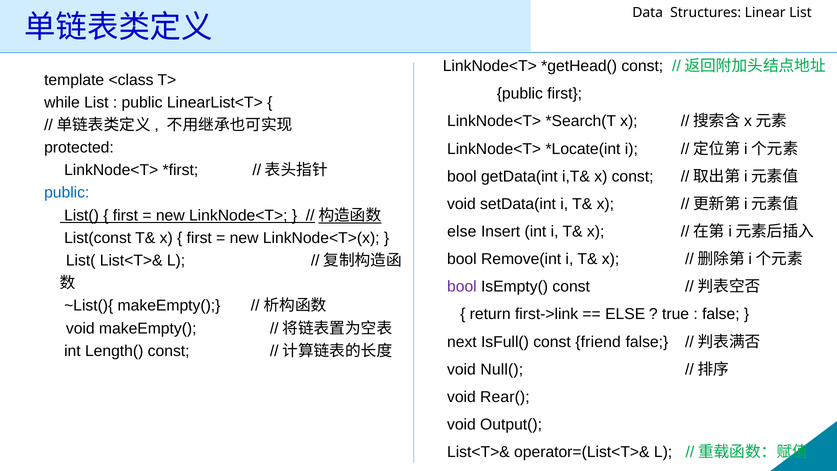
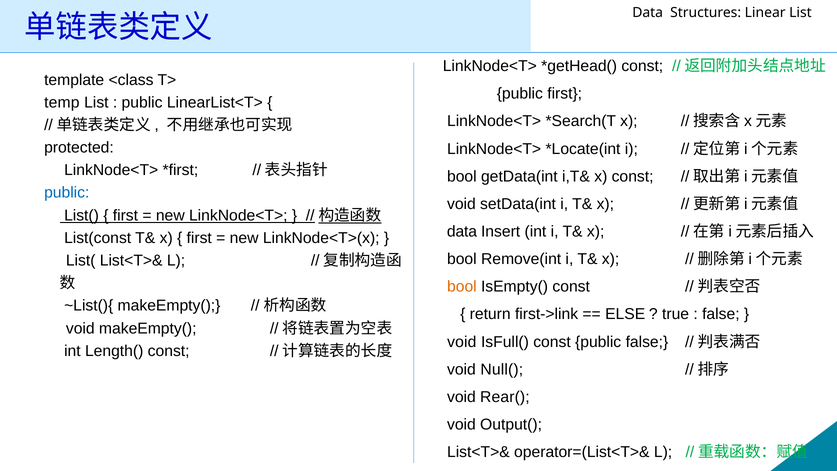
while: while -> temp
else at (462, 231): else -> data
bool at (462, 287) colour: purple -> orange
next at (462, 342): next -> void
const friend: friend -> public
